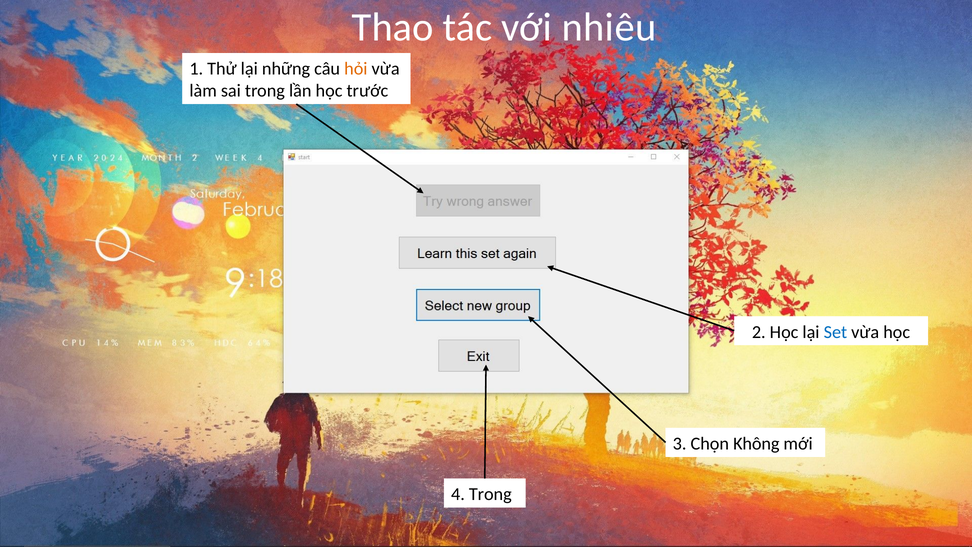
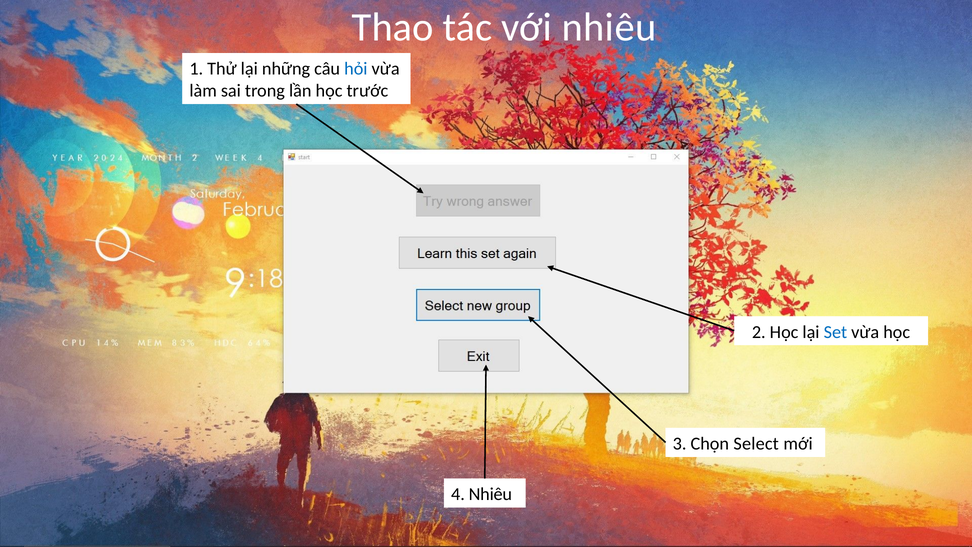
hỏi colour: orange -> blue
Không: Không -> Select
4 Trong: Trong -> Nhiêu
